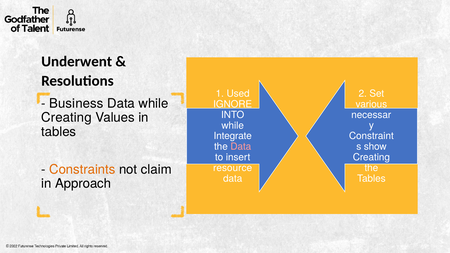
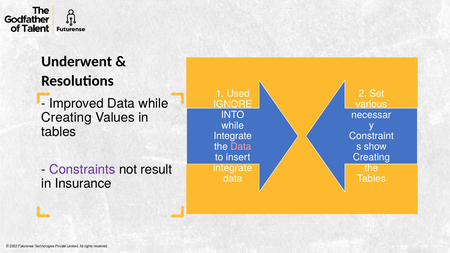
Business: Business -> Improved
resource at (233, 168): resource -> integrate
Constraints colour: orange -> purple
claim: claim -> result
Approach: Approach -> Insurance
